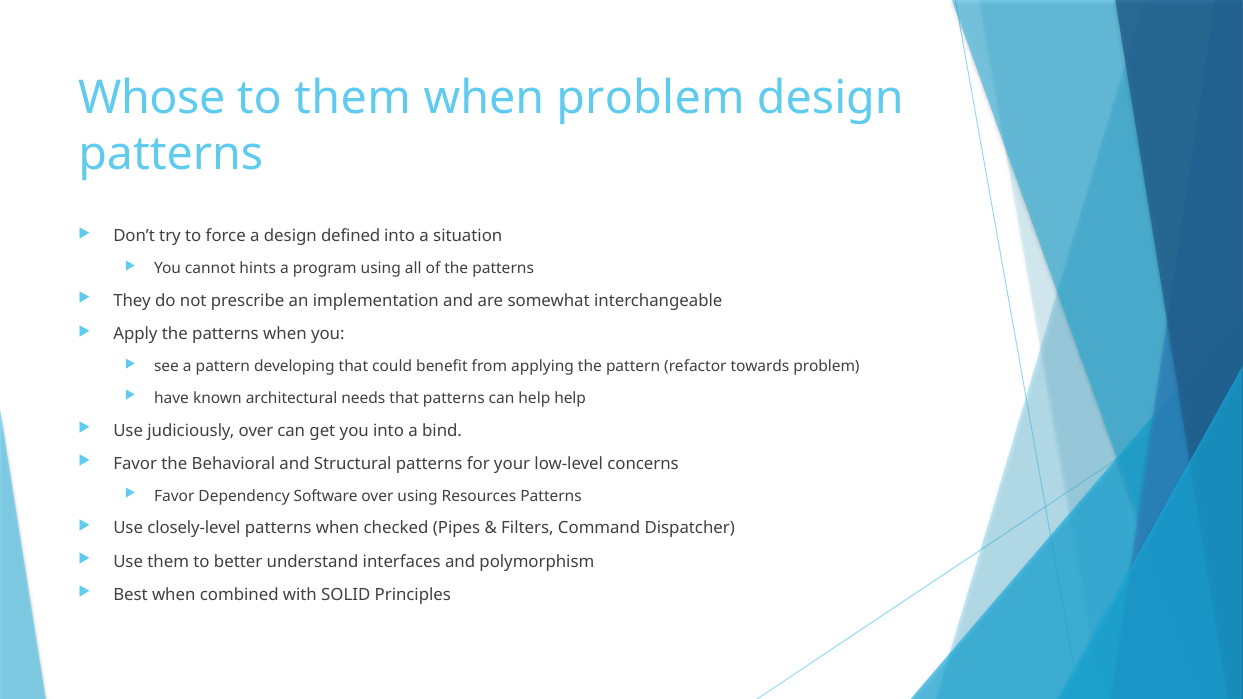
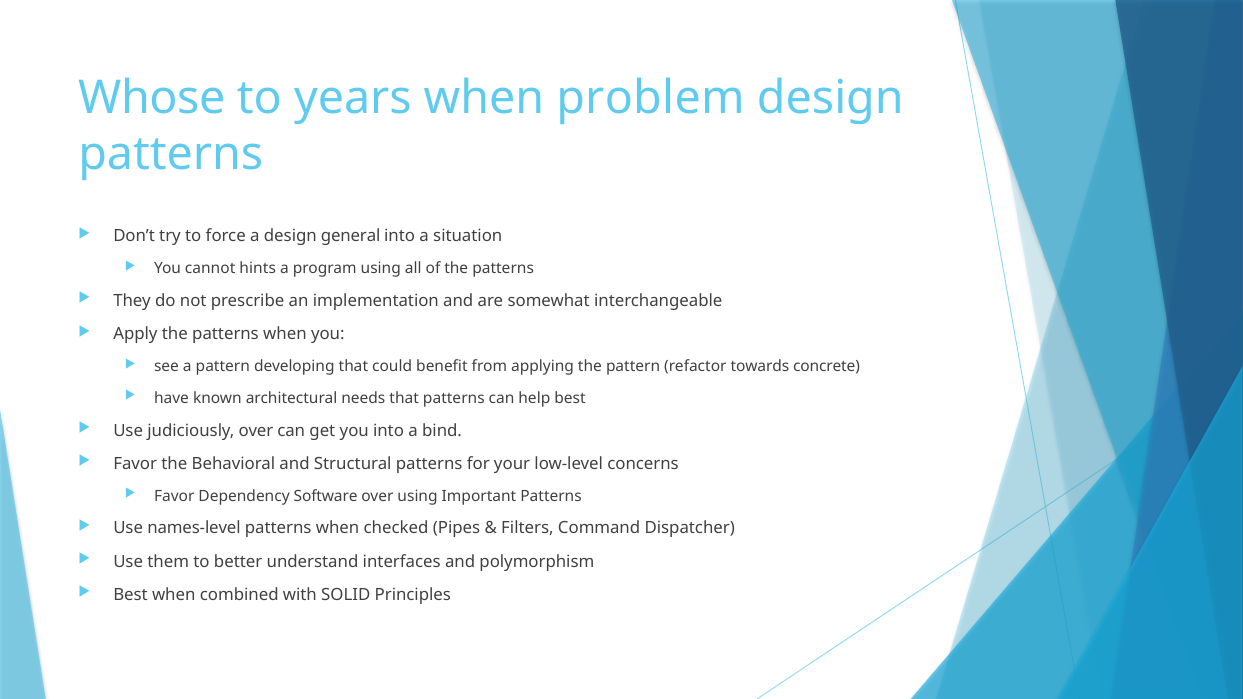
to them: them -> years
defined: defined -> general
towards problem: problem -> concrete
help help: help -> best
Resources: Resources -> Important
closely-level: closely-level -> names-level
